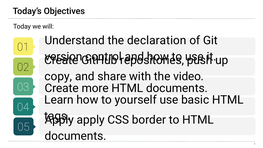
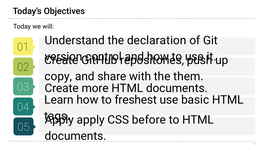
video: video -> them
yourself: yourself -> freshest
border: border -> before
